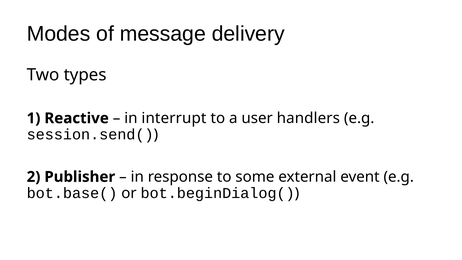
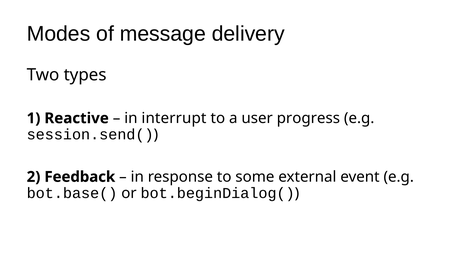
handlers: handlers -> progress
Publisher: Publisher -> Feedback
